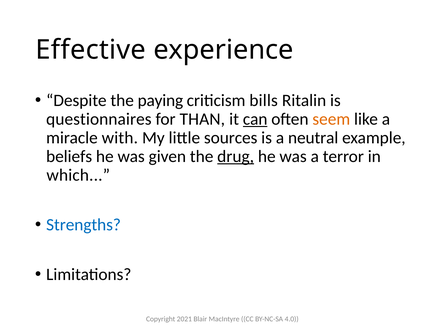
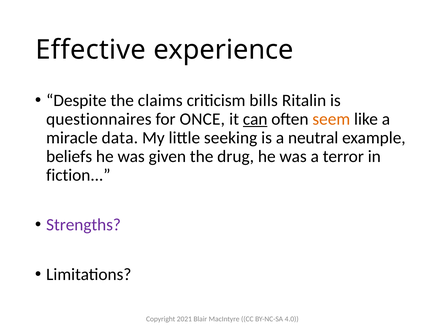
paying: paying -> claims
THAN: THAN -> ONCE
with: with -> data
sources: sources -> seeking
drug underline: present -> none
which: which -> fiction
Strengths colour: blue -> purple
